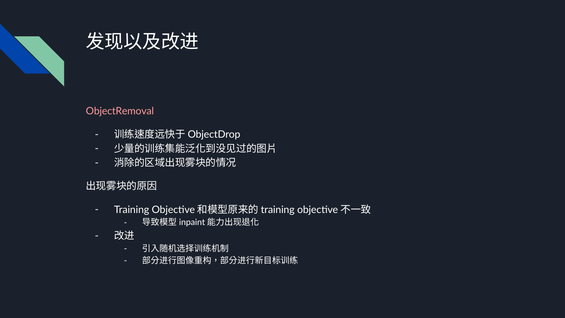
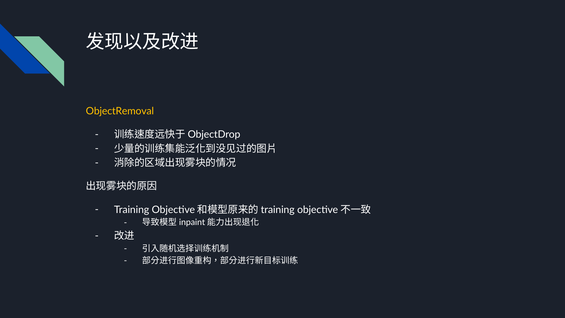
ObjectRemoval colour: pink -> yellow
